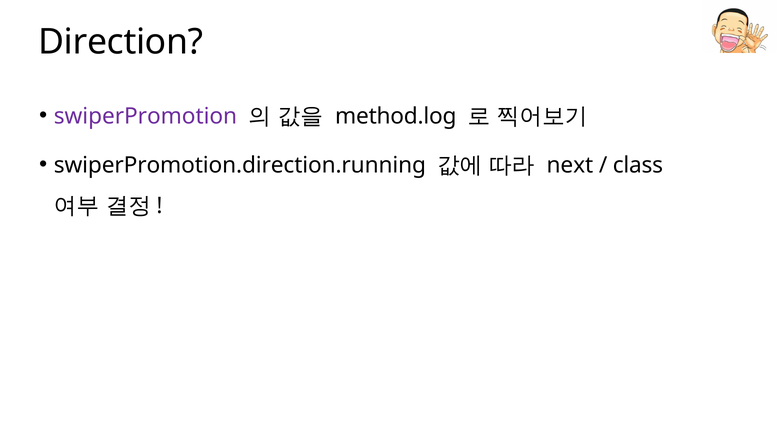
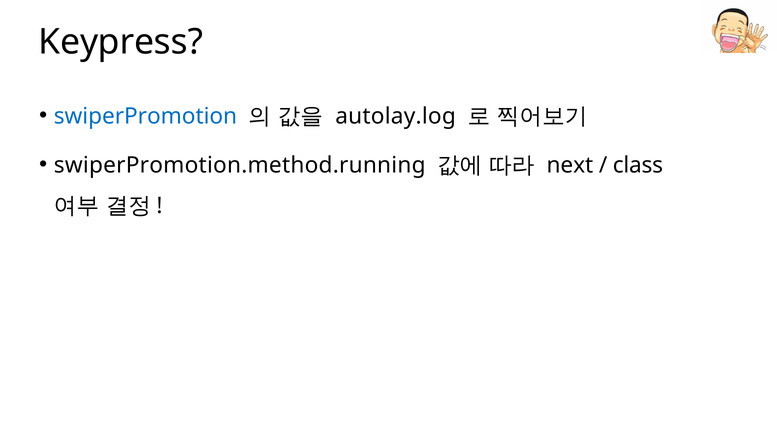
Direction: Direction -> Keypress
swiperPromotion colour: purple -> blue
method.log: method.log -> autolay.log
swiperPromotion.direction.running: swiperPromotion.direction.running -> swiperPromotion.method.running
